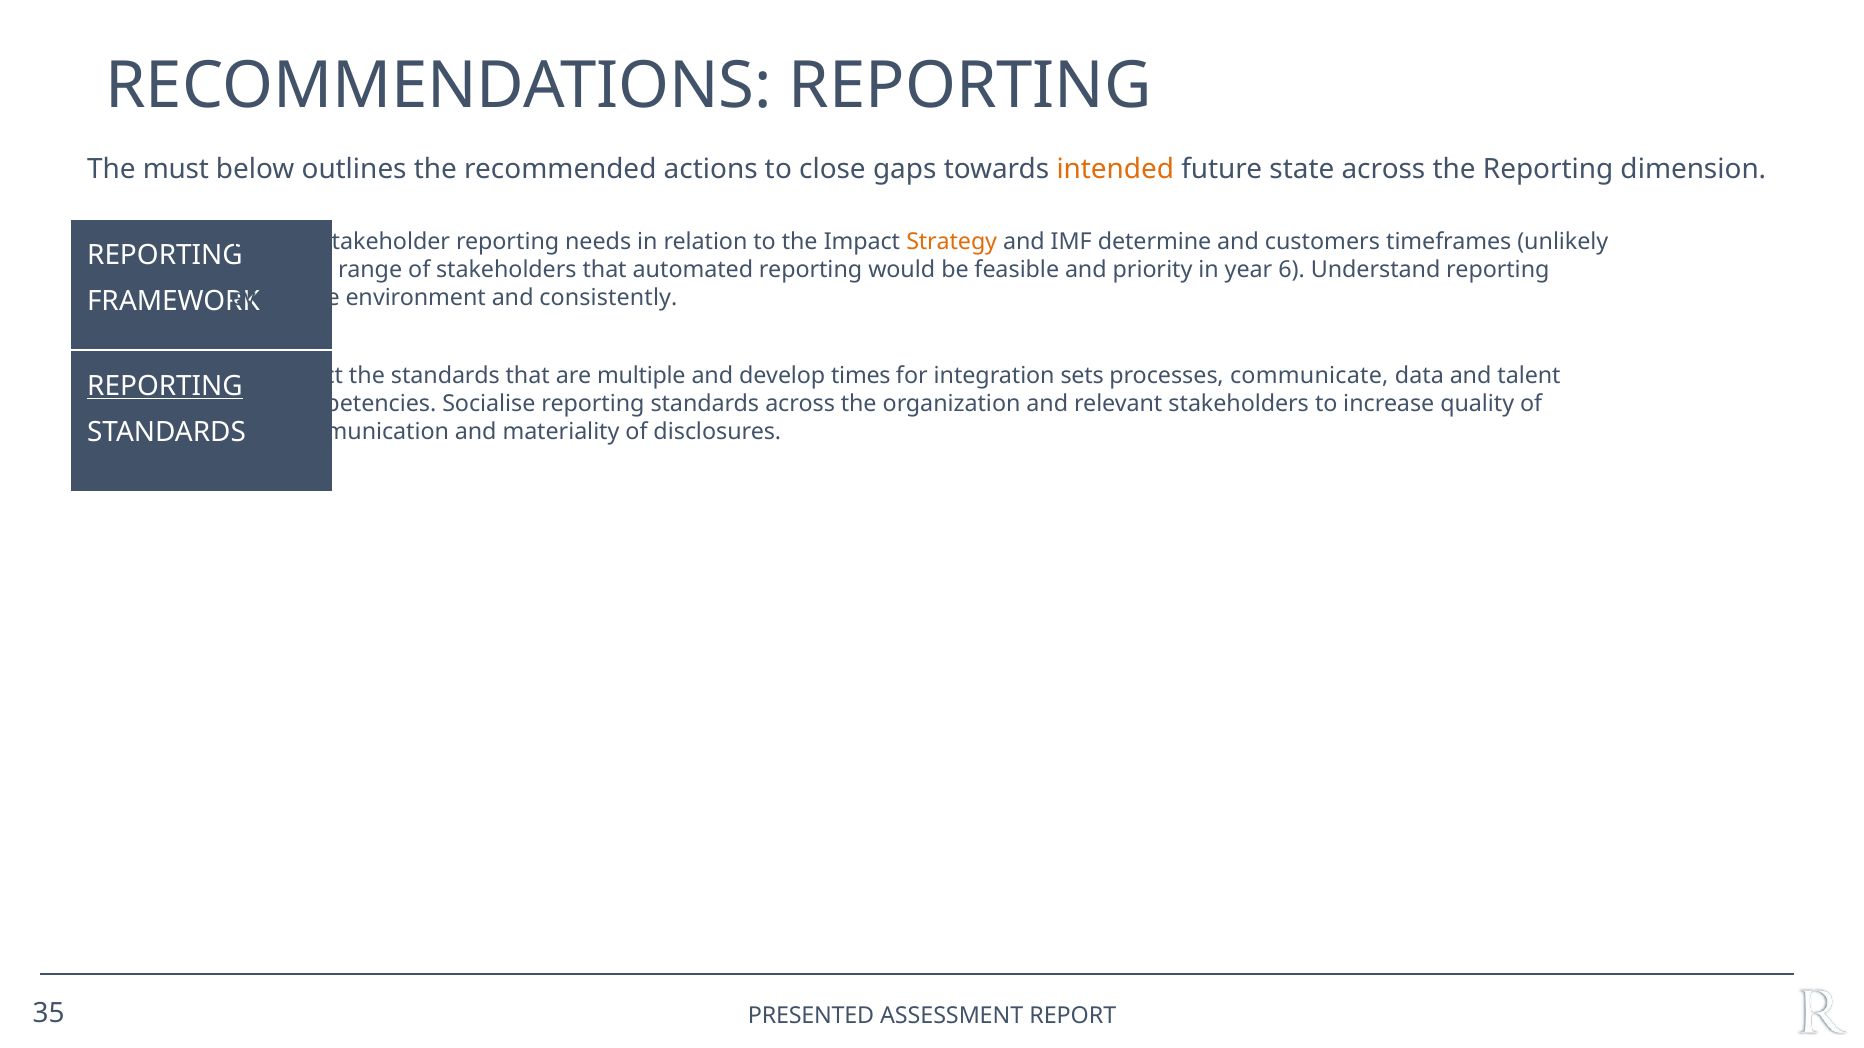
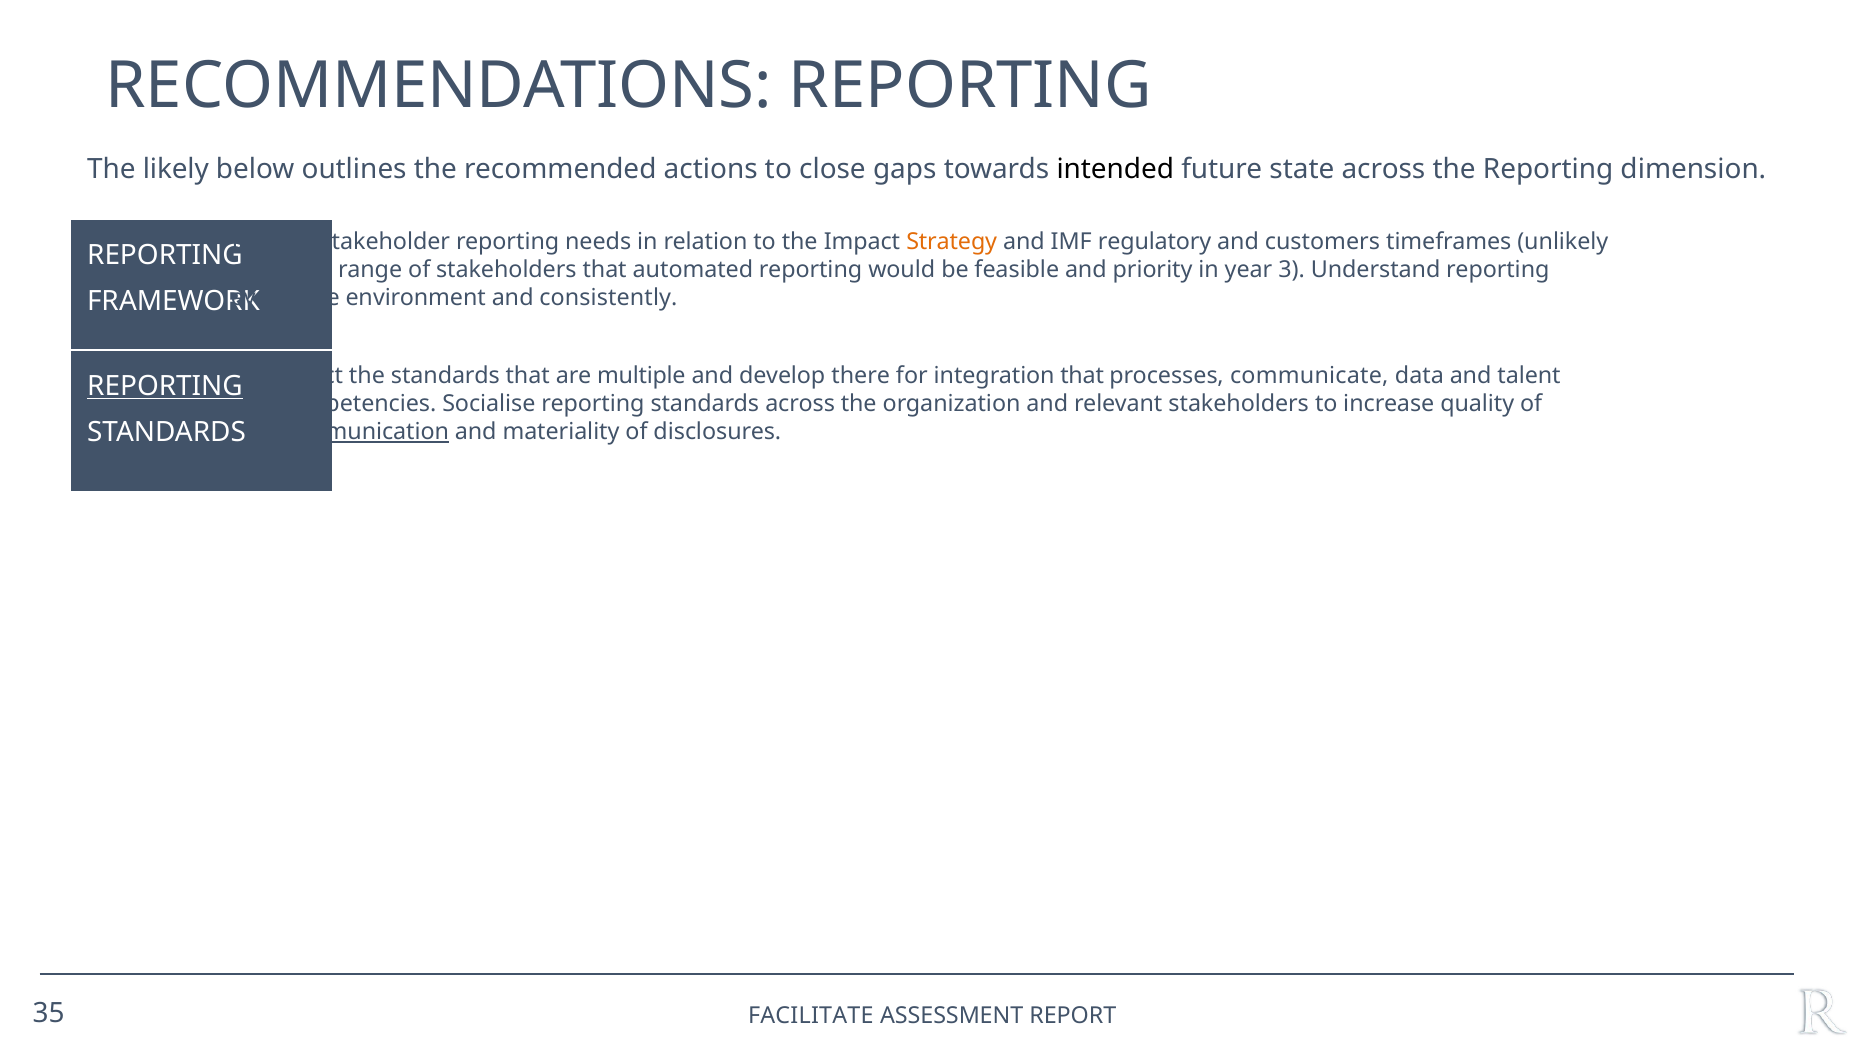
must: must -> likely
intended colour: orange -> black
determine: determine -> regulatory
6: 6 -> 3
times: times -> there
integration sets: sets -> that
communication underline: none -> present
PRESENTED: PRESENTED -> FACILITATE
